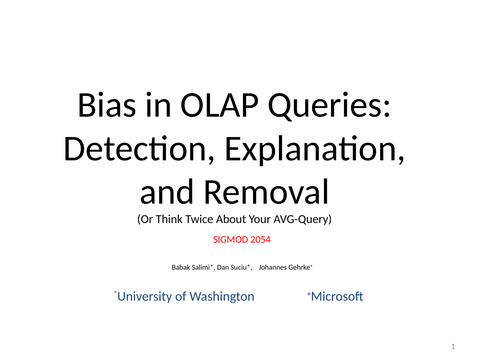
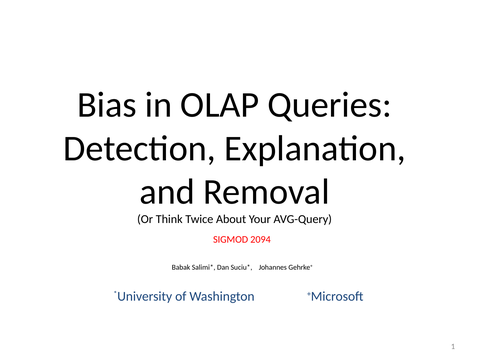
2054: 2054 -> 2094
